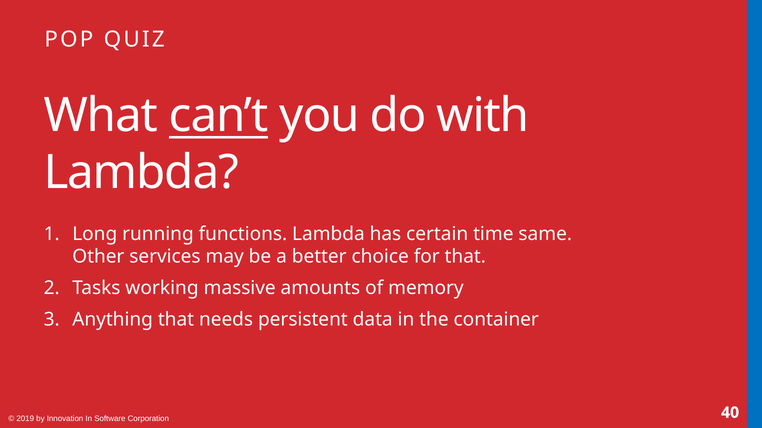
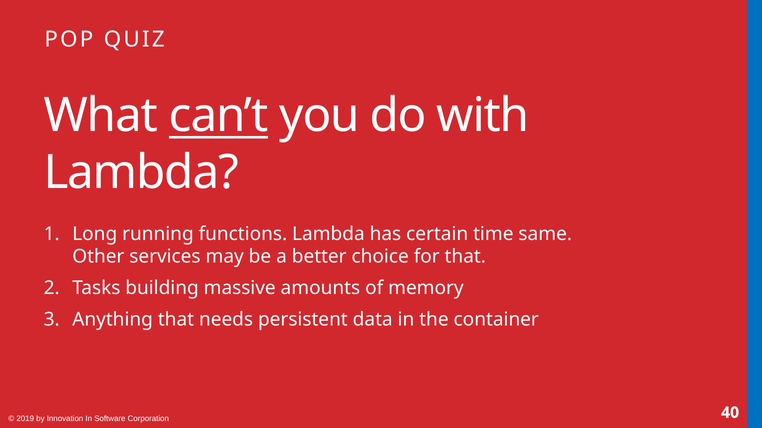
working: working -> building
